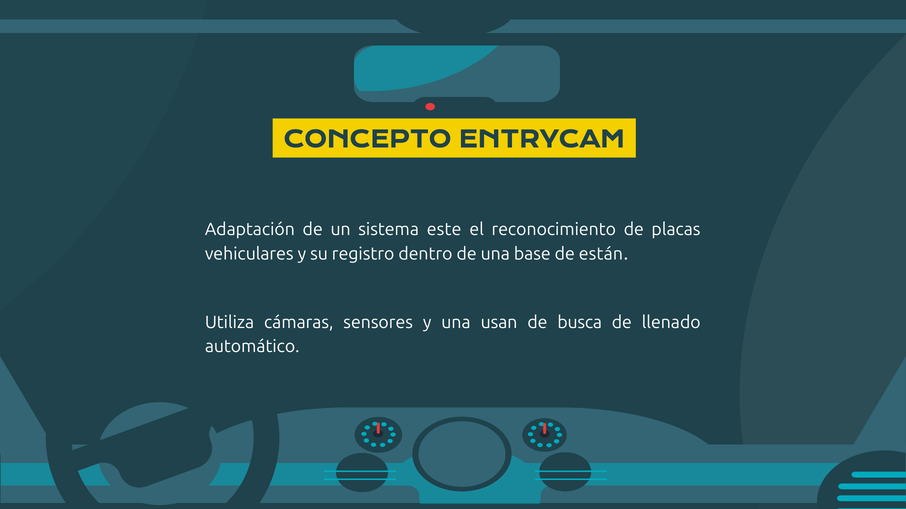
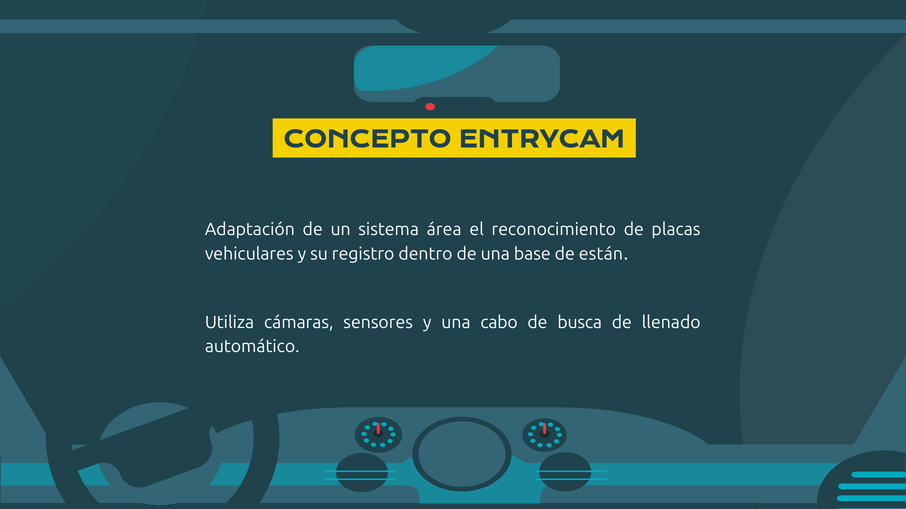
este: este -> área
usan: usan -> cabo
